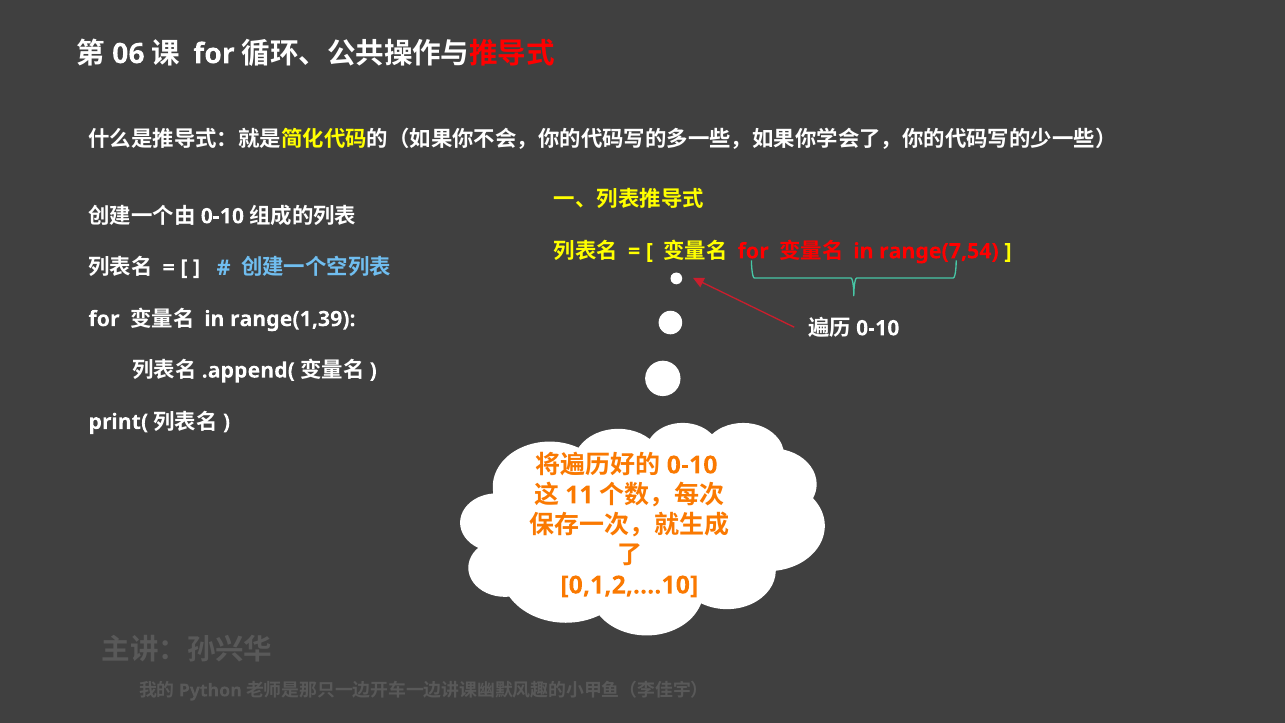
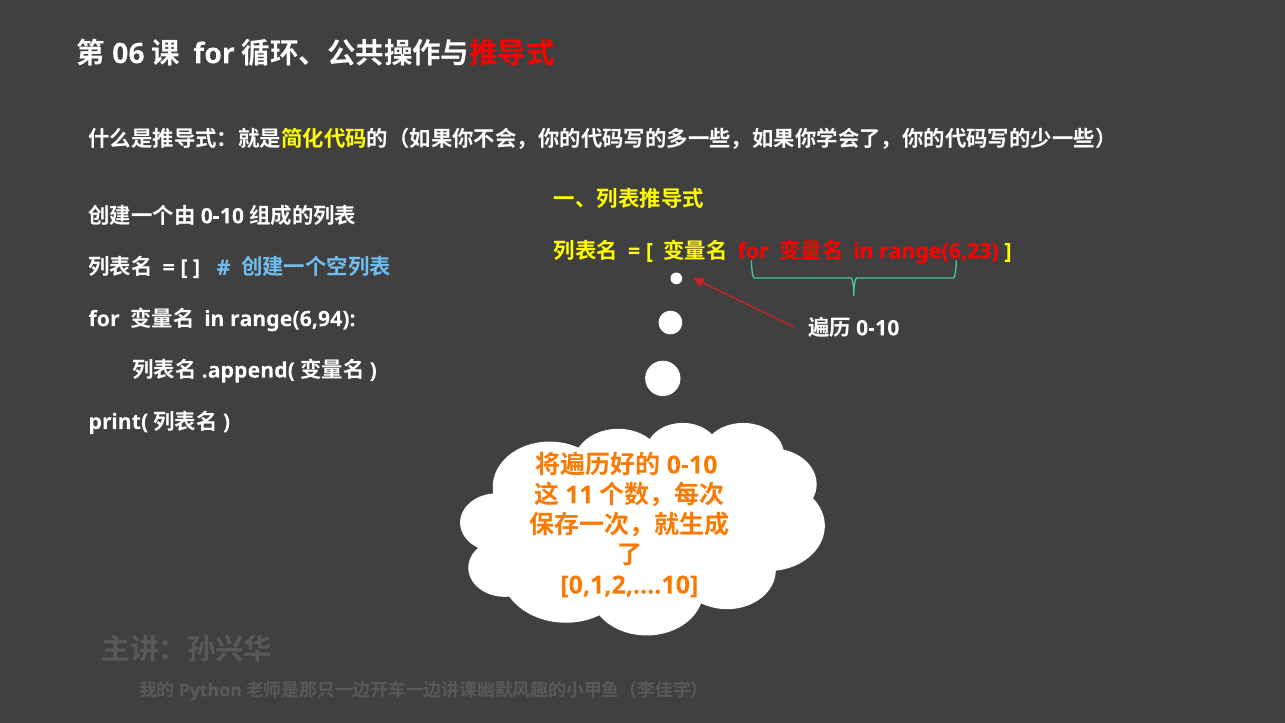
range(7,54: range(7,54 -> range(6,23
range(1,39: range(1,39 -> range(6,94
